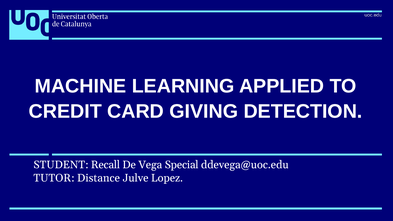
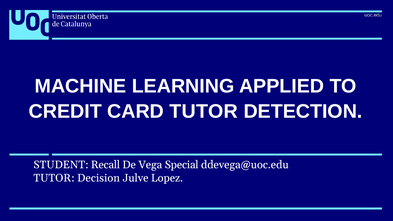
CARD GIVING: GIVING -> TUTOR
Distance: Distance -> Decision
